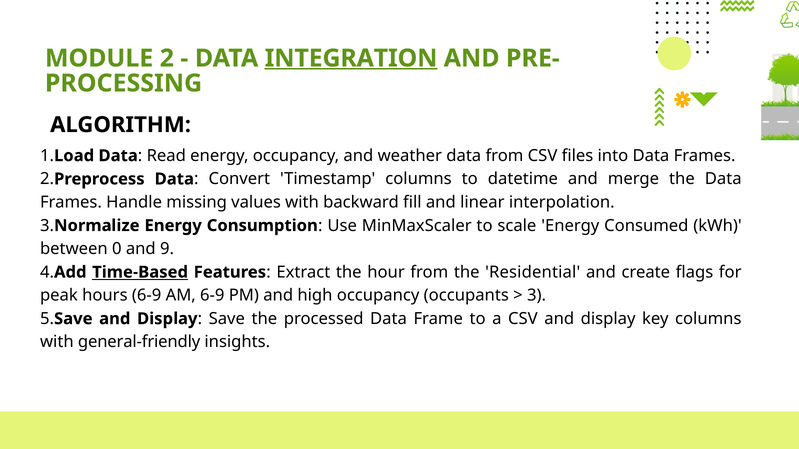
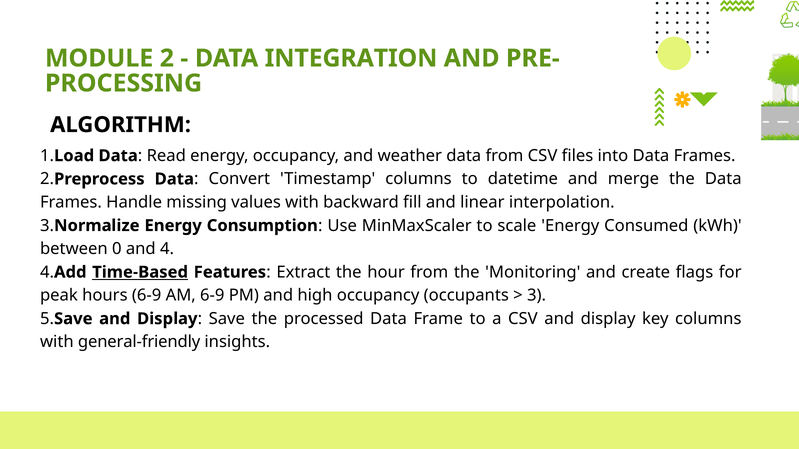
INTEGRATION underline: present -> none
and 9: 9 -> 4
Residential: Residential -> Monitoring
